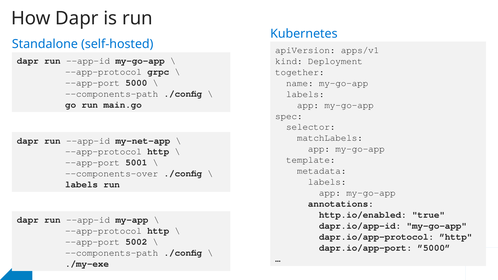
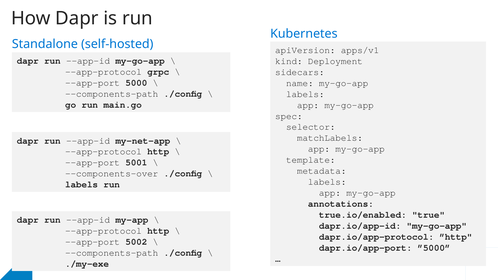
together: together -> sidecars
http.io/enabled: http.io/enabled -> true.io/enabled
